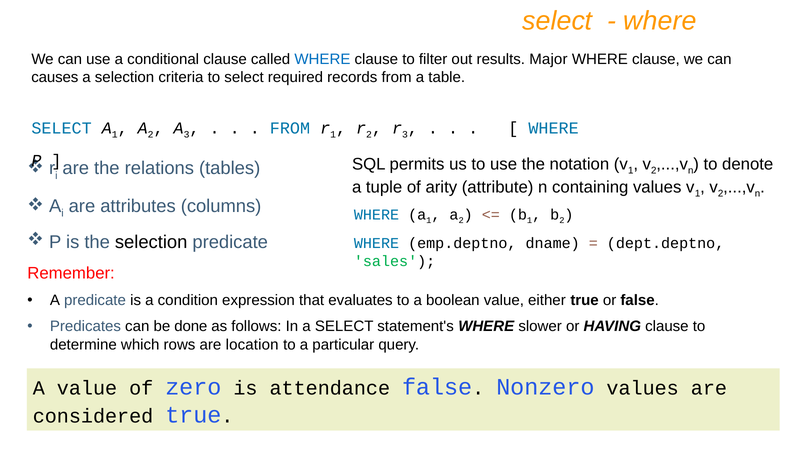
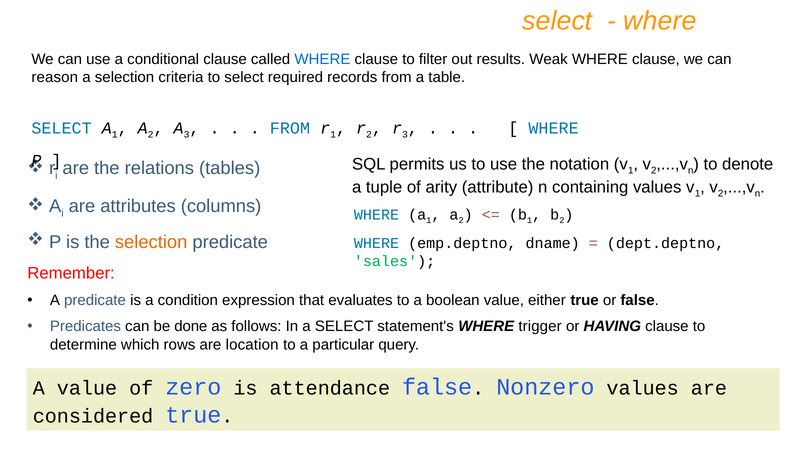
Major: Major -> Weak
causes: causes -> reason
selection at (151, 242) colour: black -> orange
slower: slower -> trigger
